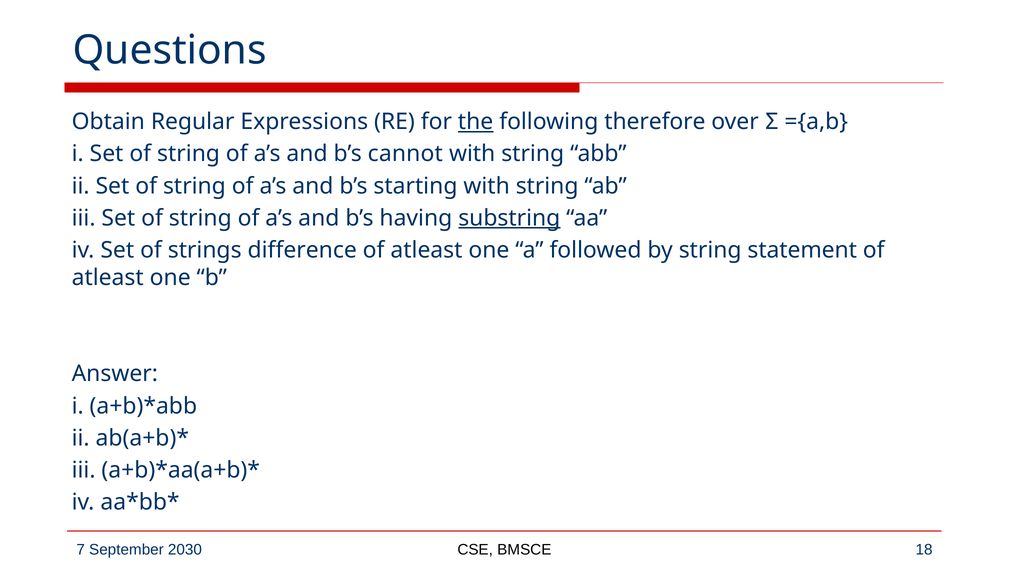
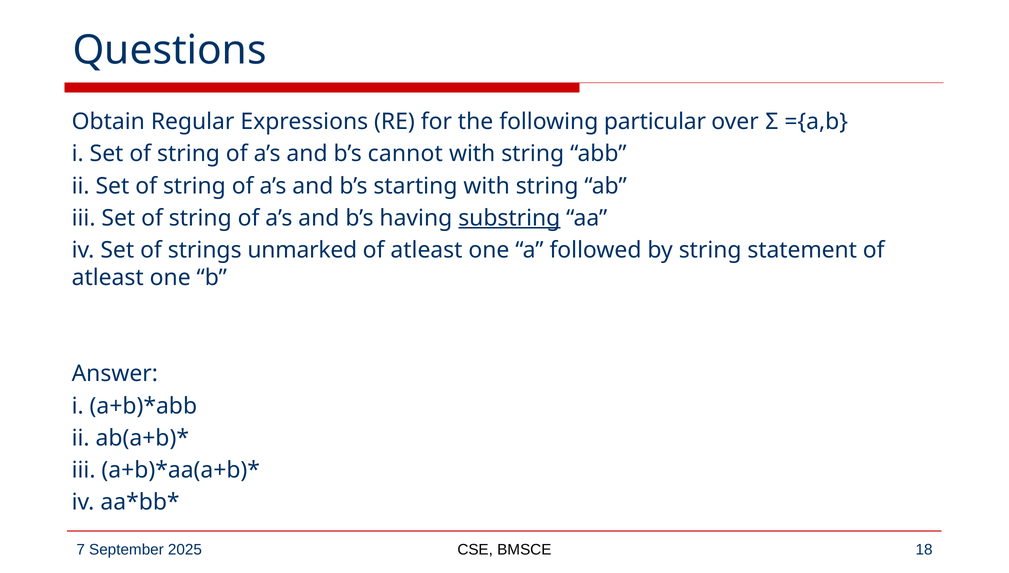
the underline: present -> none
therefore: therefore -> particular
difference: difference -> unmarked
2030: 2030 -> 2025
